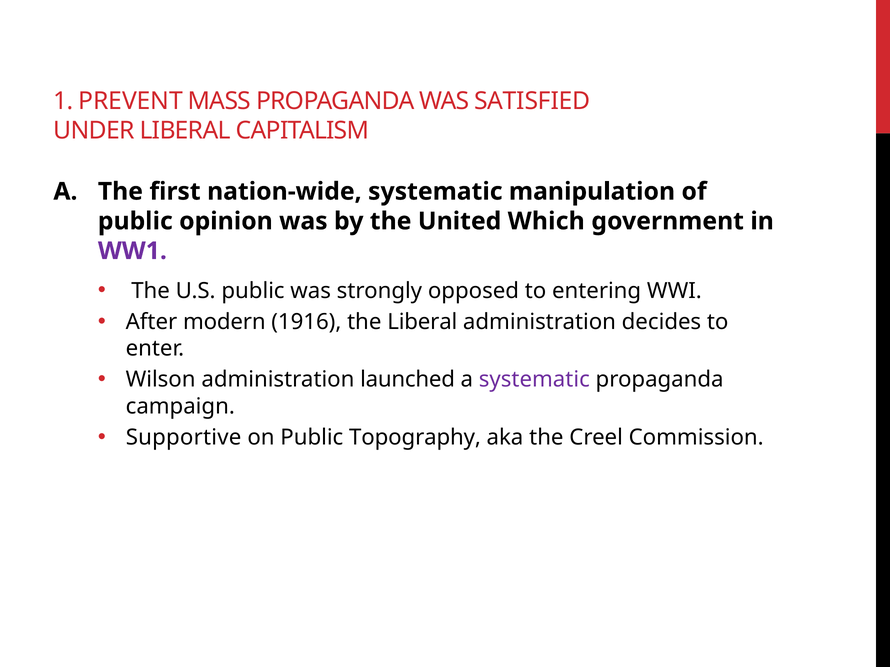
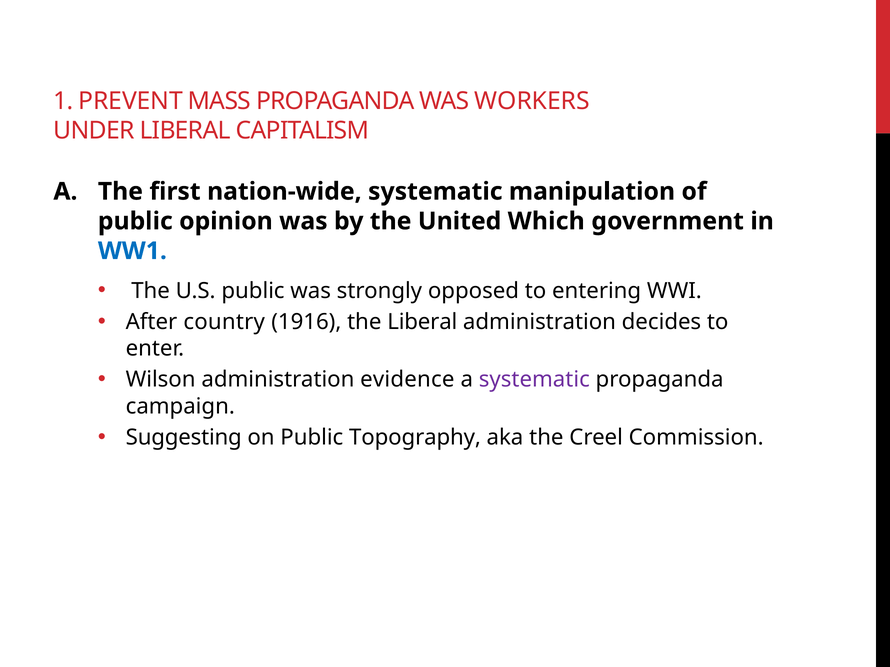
SATISFIED: SATISFIED -> WORKERS
WW1 colour: purple -> blue
modern: modern -> country
launched: launched -> evidence
Supportive: Supportive -> Suggesting
